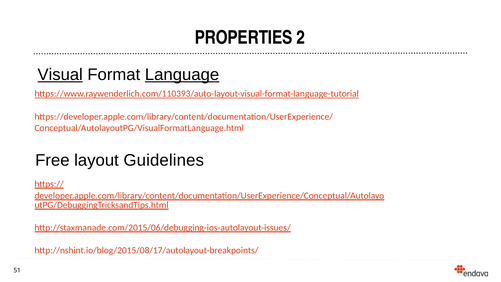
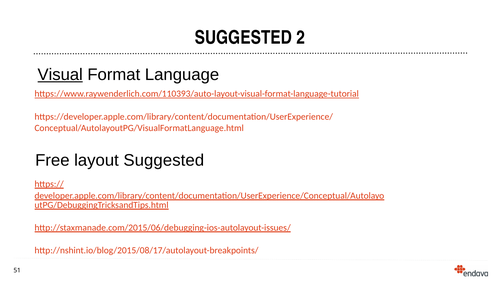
PROPERTIES at (244, 37): PROPERTIES -> SUGGESTED
Language underline: present -> none
layout Guidelines: Guidelines -> Suggested
